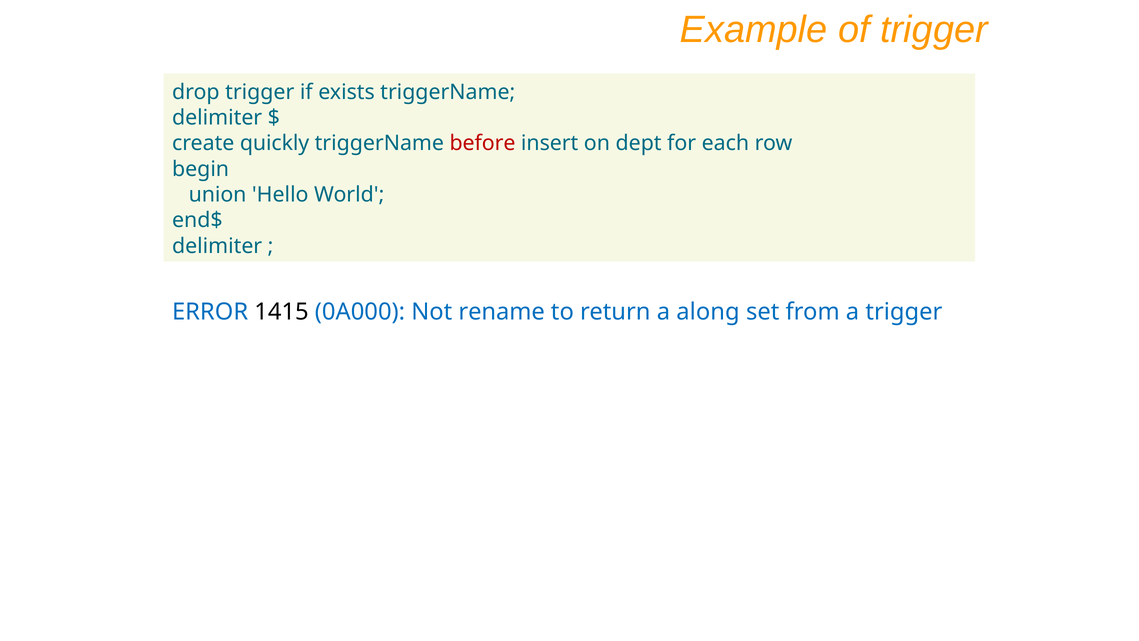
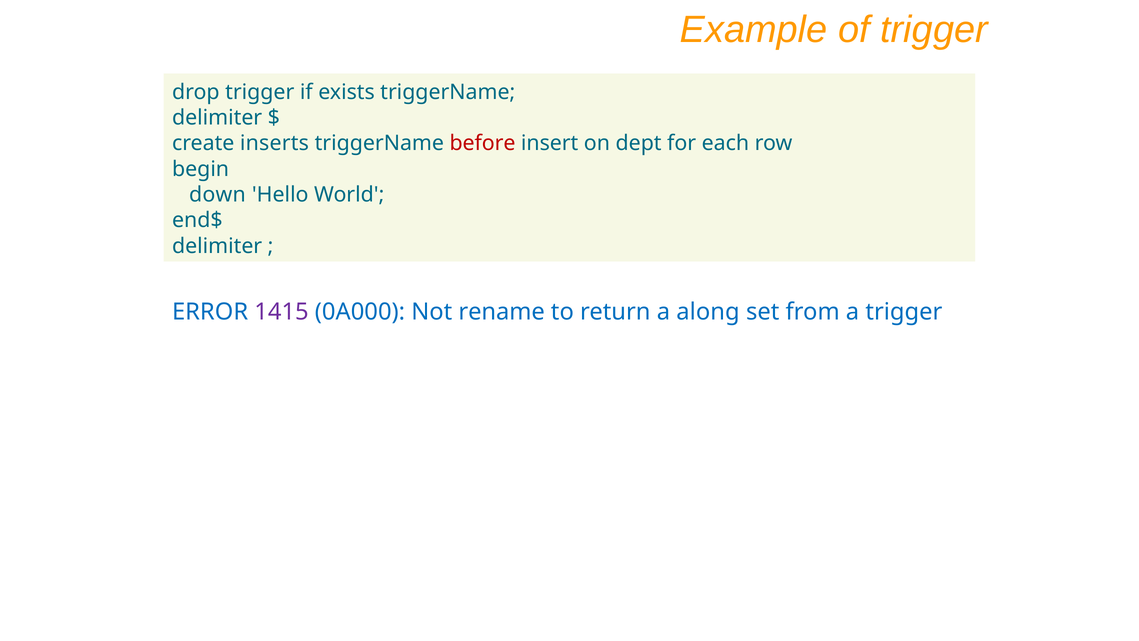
quickly: quickly -> inserts
union: union -> down
1415 colour: black -> purple
